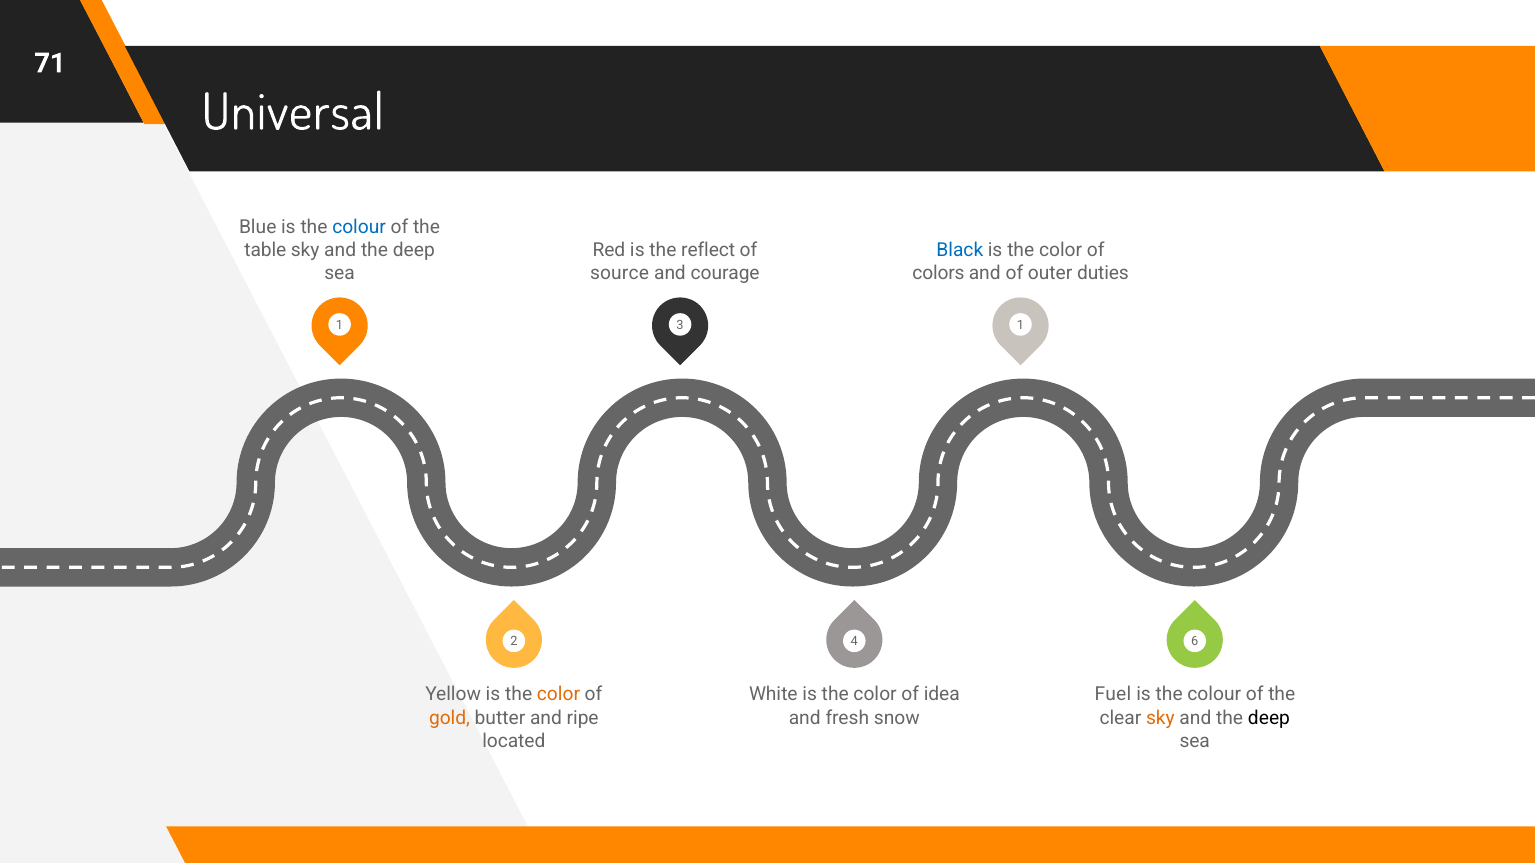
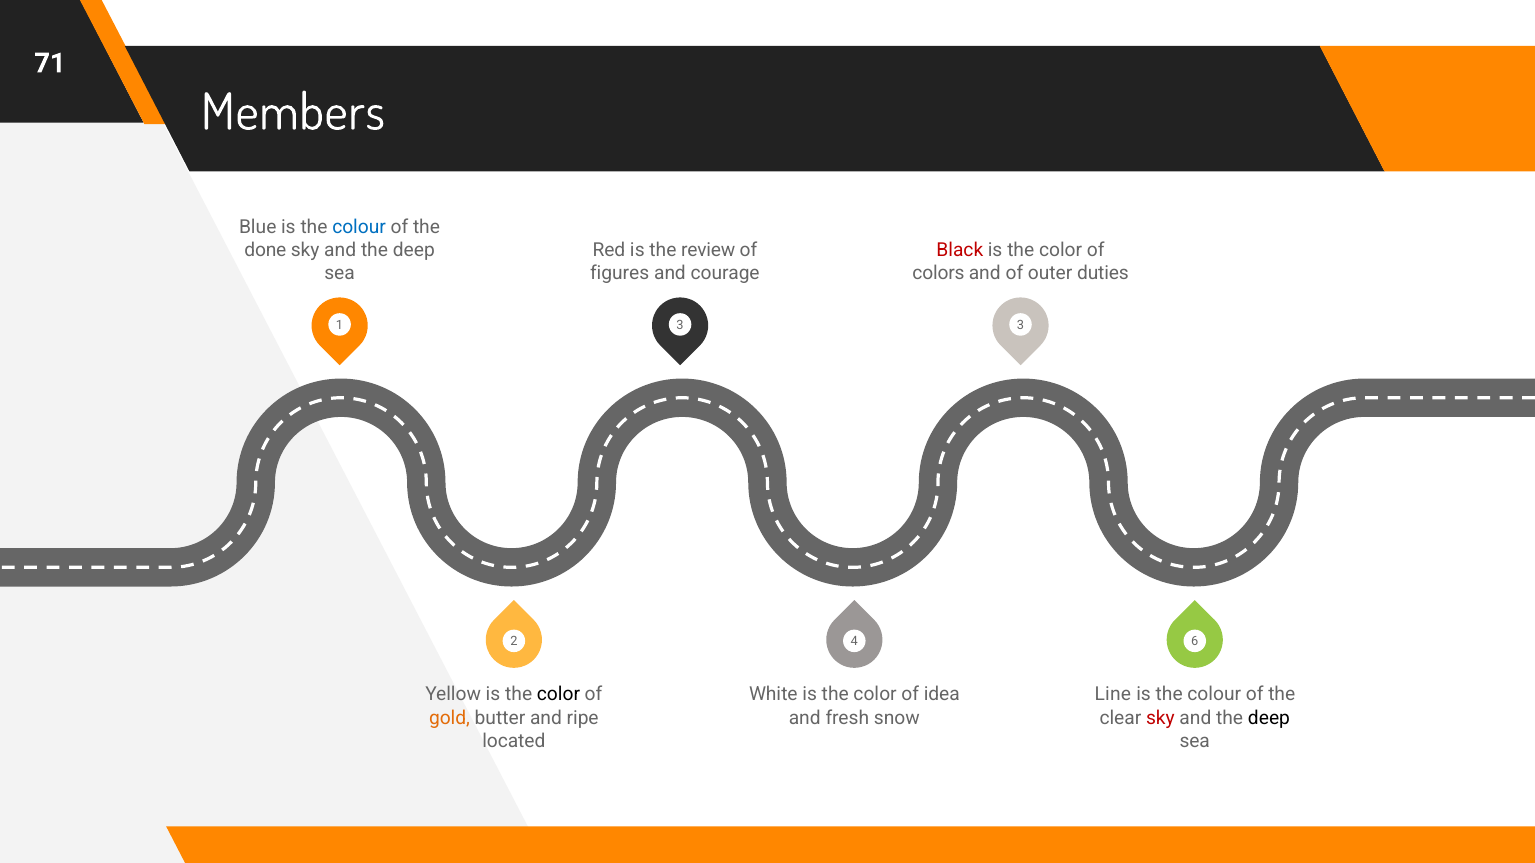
Universal: Universal -> Members
table: table -> done
reflect: reflect -> review
Black colour: blue -> red
source: source -> figures
3 1: 1 -> 3
color at (558, 695) colour: orange -> black
Fuel: Fuel -> Line
sky at (1160, 718) colour: orange -> red
